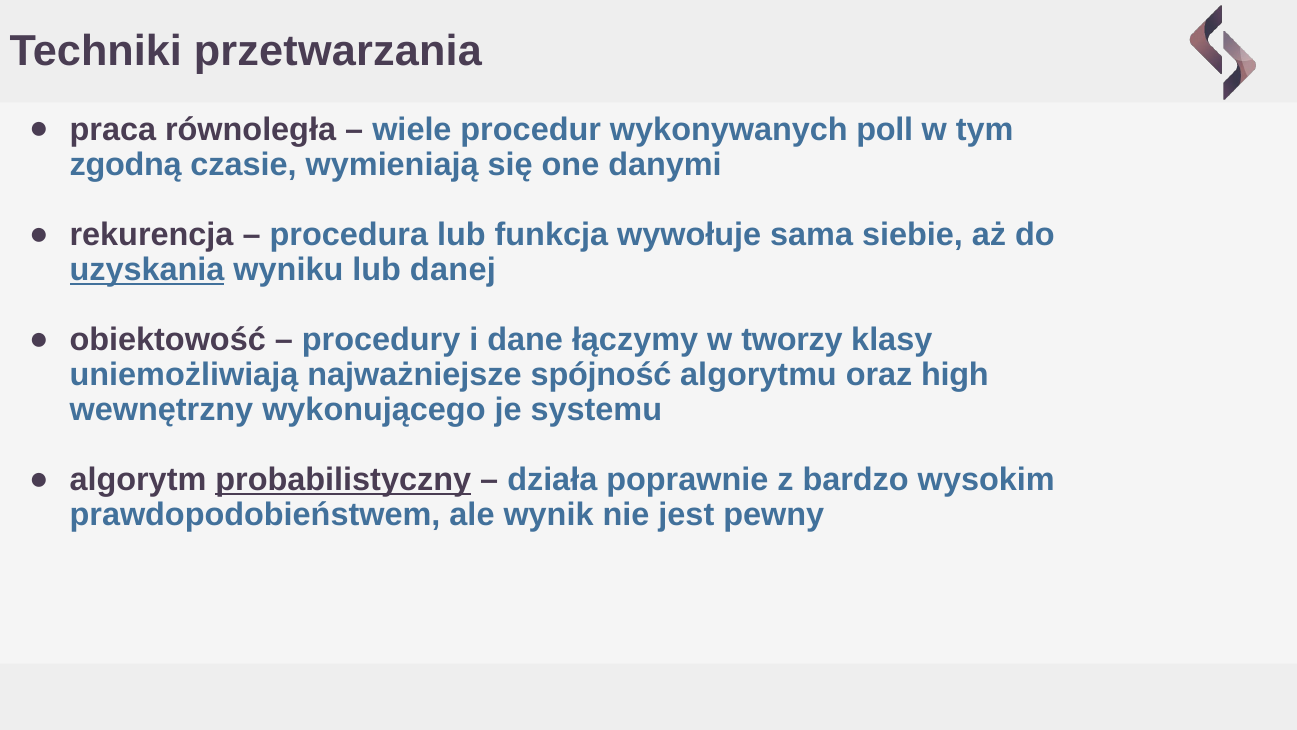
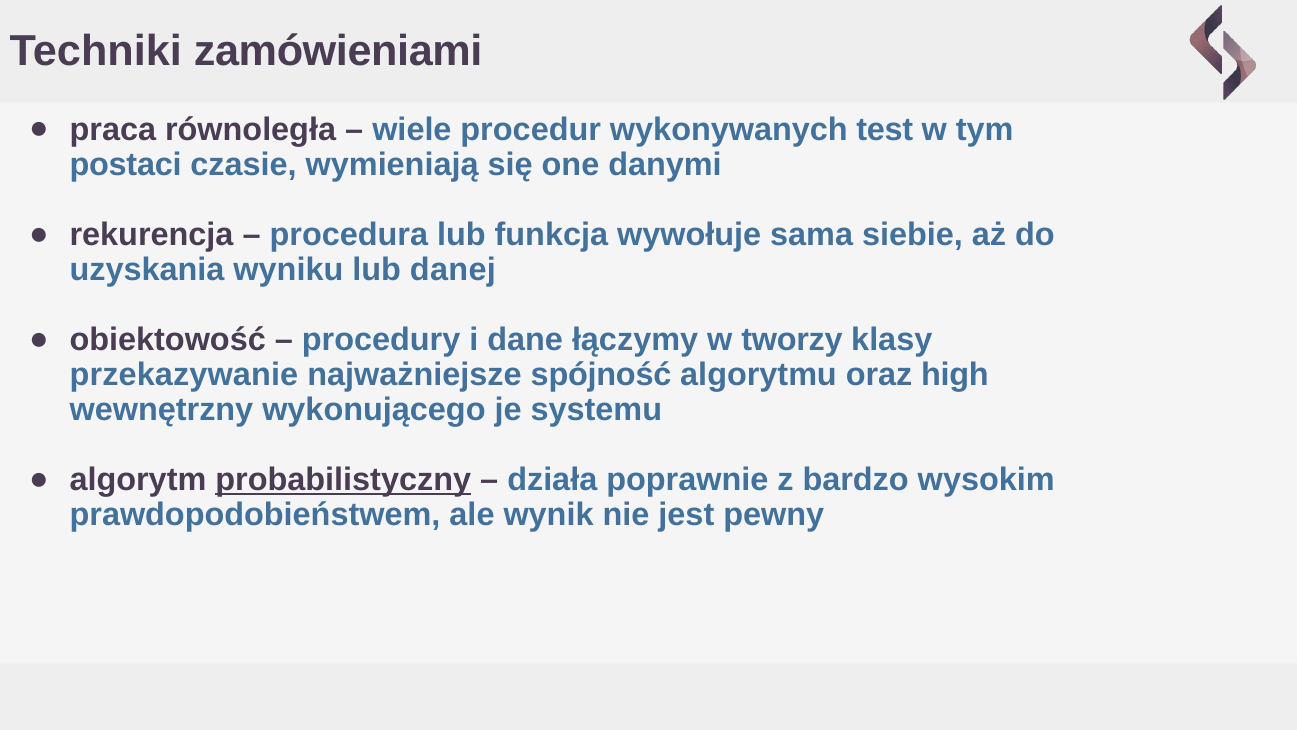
przetwarzania: przetwarzania -> zamówieniami
poll: poll -> test
zgodną: zgodną -> postaci
uzyskania underline: present -> none
uniemożliwiają: uniemożliwiają -> przekazywanie
